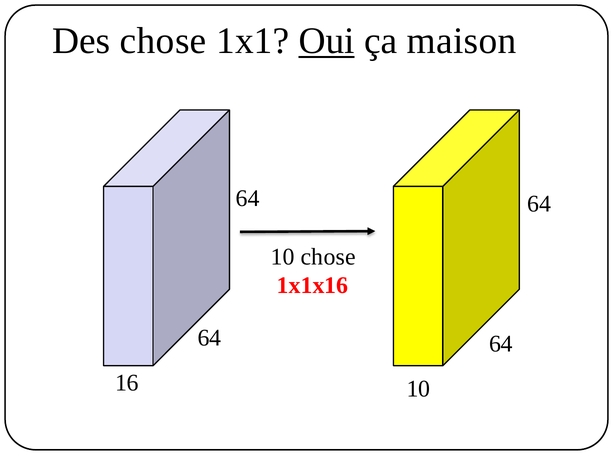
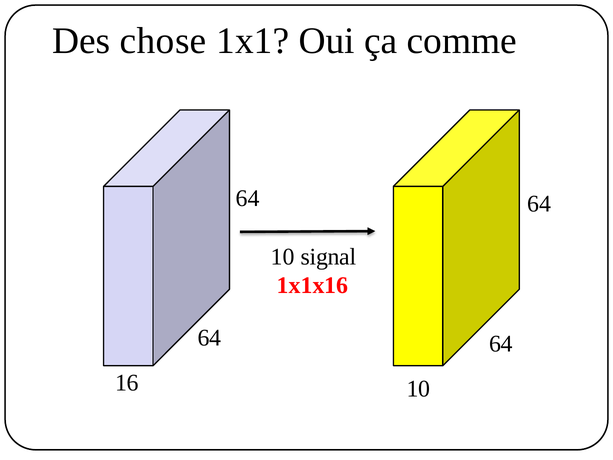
Oui underline: present -> none
maison: maison -> comme
10 chose: chose -> signal
